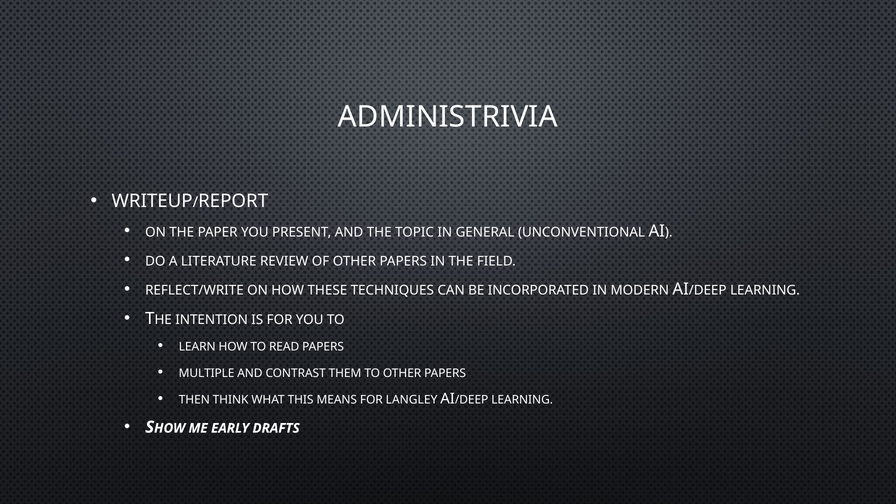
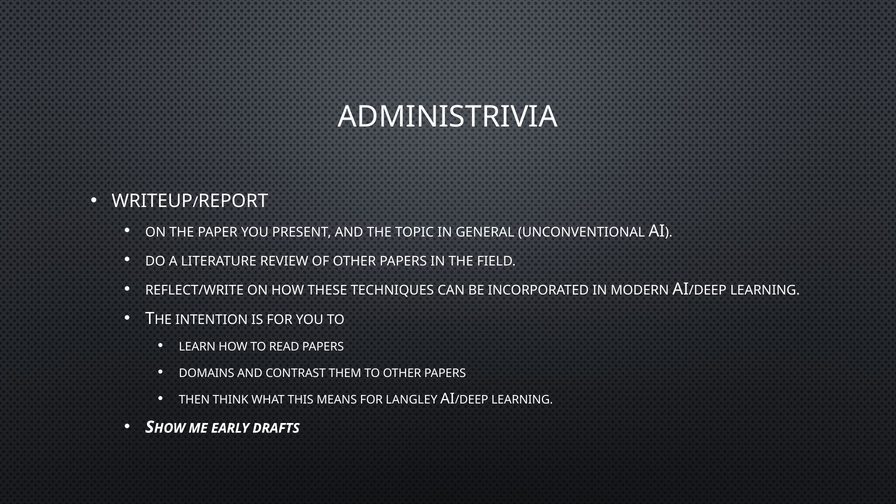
MULTIPLE: MULTIPLE -> DOMAINS
